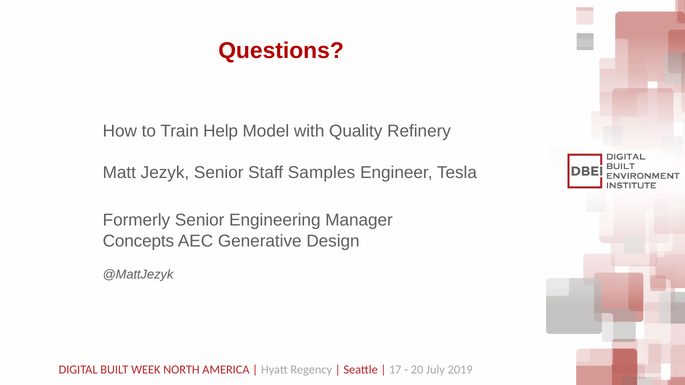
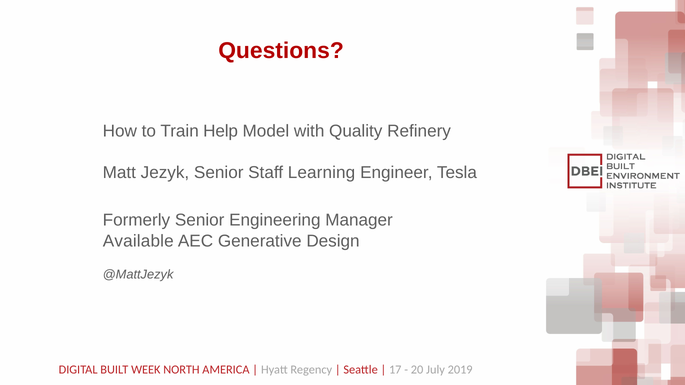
Samples: Samples -> Learning
Concepts: Concepts -> Available
